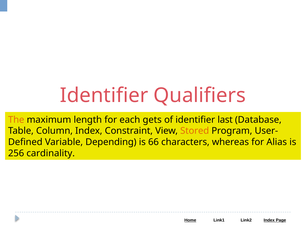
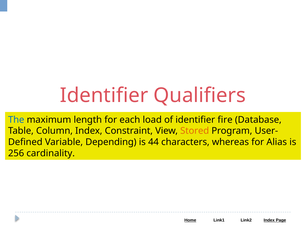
The colour: orange -> blue
gets: gets -> load
last: last -> fire
66: 66 -> 44
